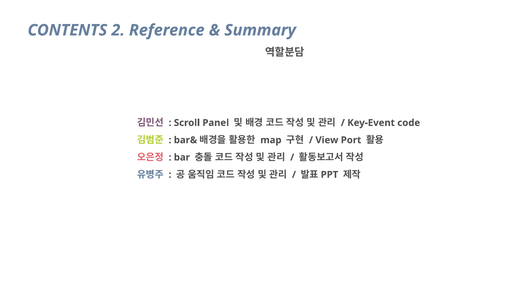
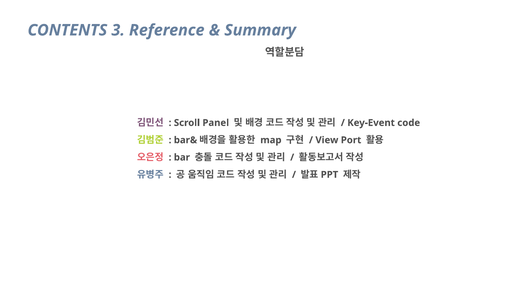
2: 2 -> 3
